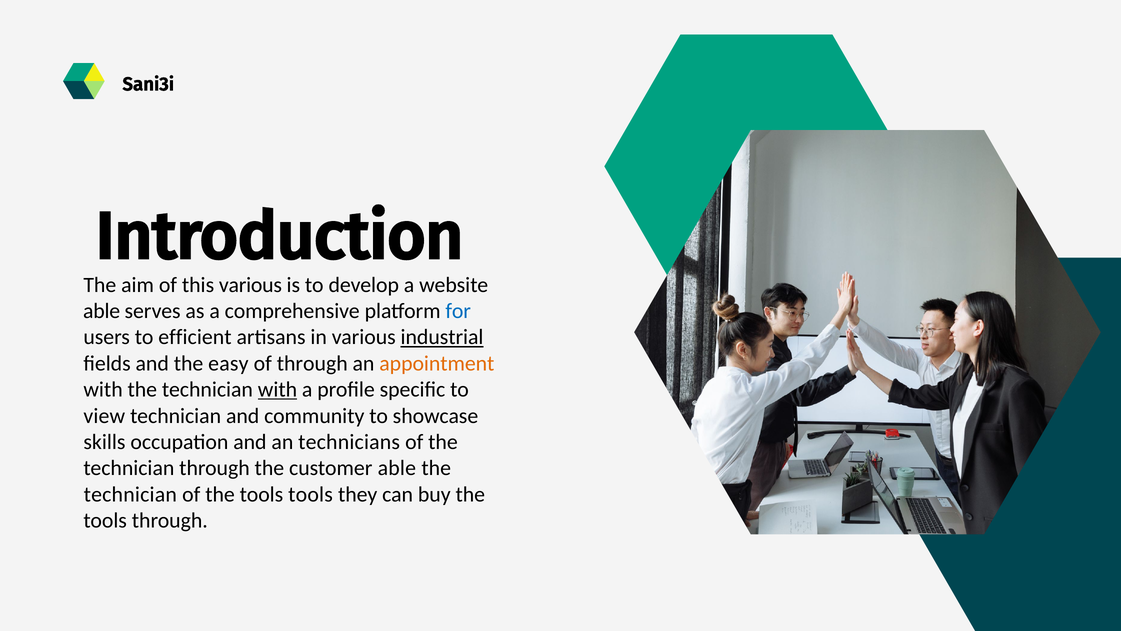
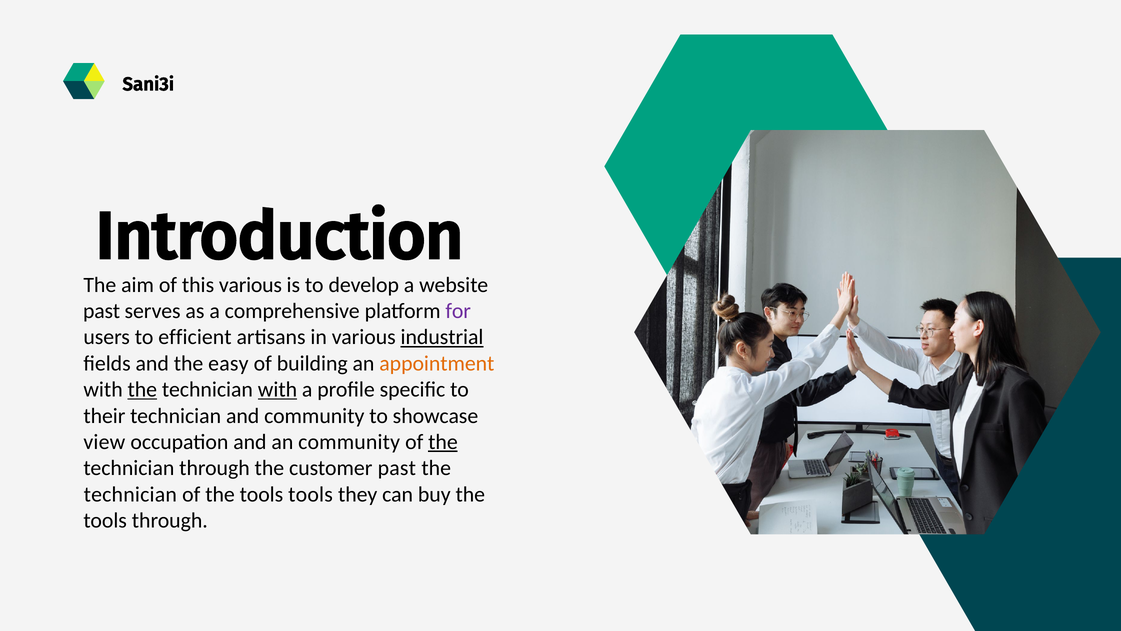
able at (102, 311): able -> past
for colour: blue -> purple
of through: through -> building
the at (142, 389) underline: none -> present
view: view -> their
skills: skills -> view
an technicians: technicians -> community
the at (443, 442) underline: none -> present
customer able: able -> past
